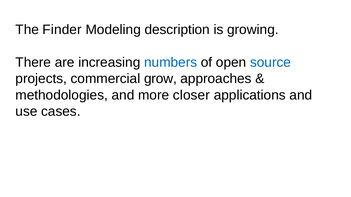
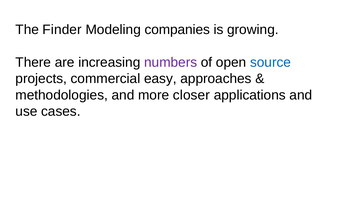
description: description -> companies
numbers colour: blue -> purple
grow: grow -> easy
